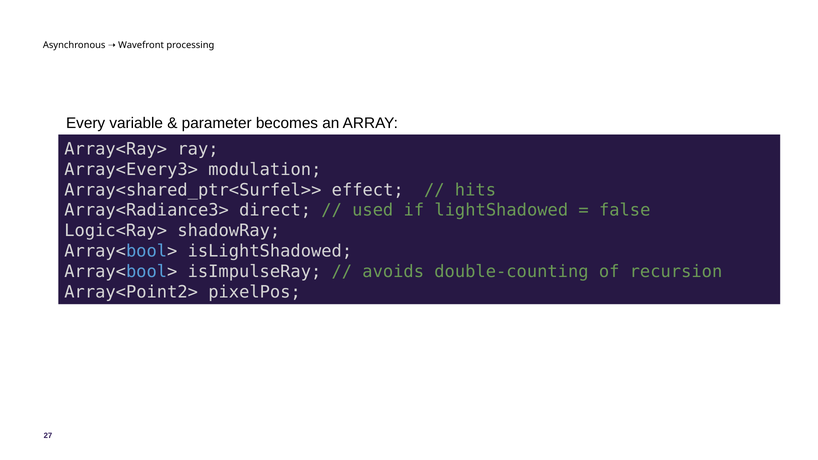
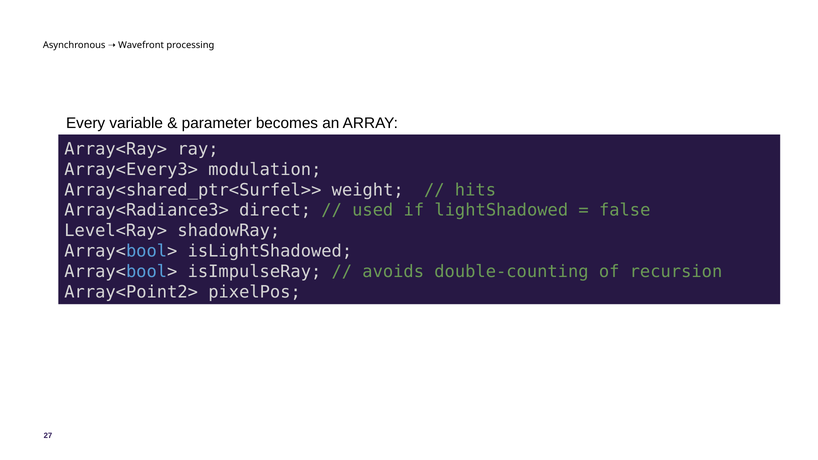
effect: effect -> weight
Logic<Ray>: Logic<Ray> -> Level<Ray>
